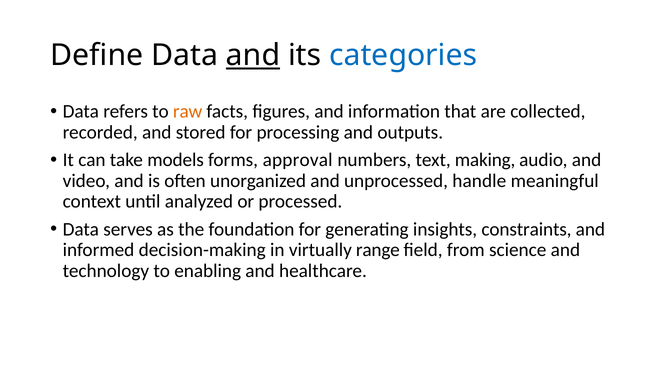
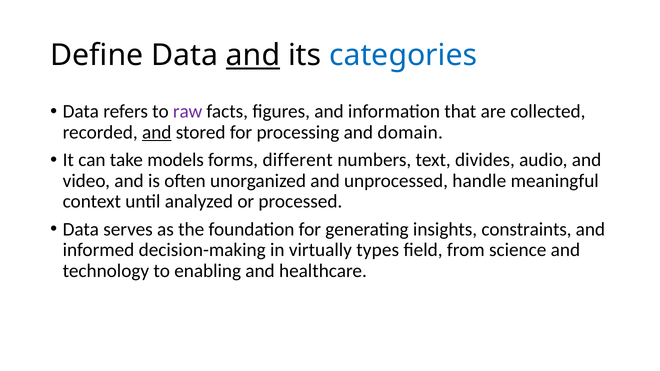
raw colour: orange -> purple
and at (157, 132) underline: none -> present
outputs: outputs -> domain
approval: approval -> different
making: making -> divides
range: range -> types
